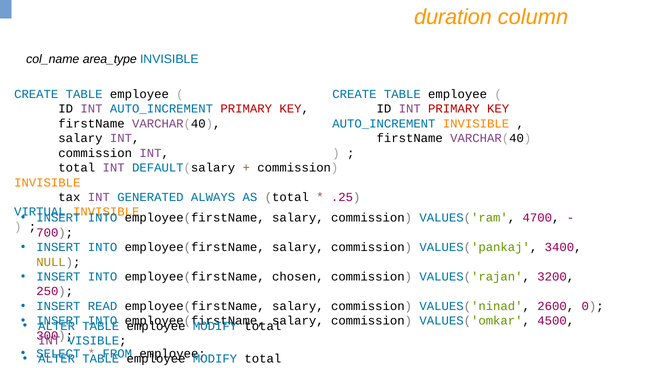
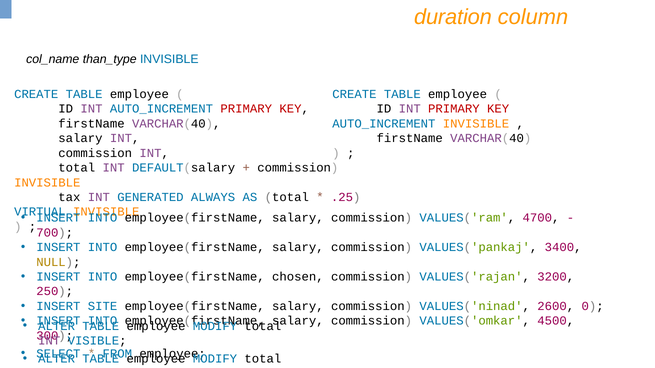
area_type: area_type -> than_type
READ: READ -> SITE
